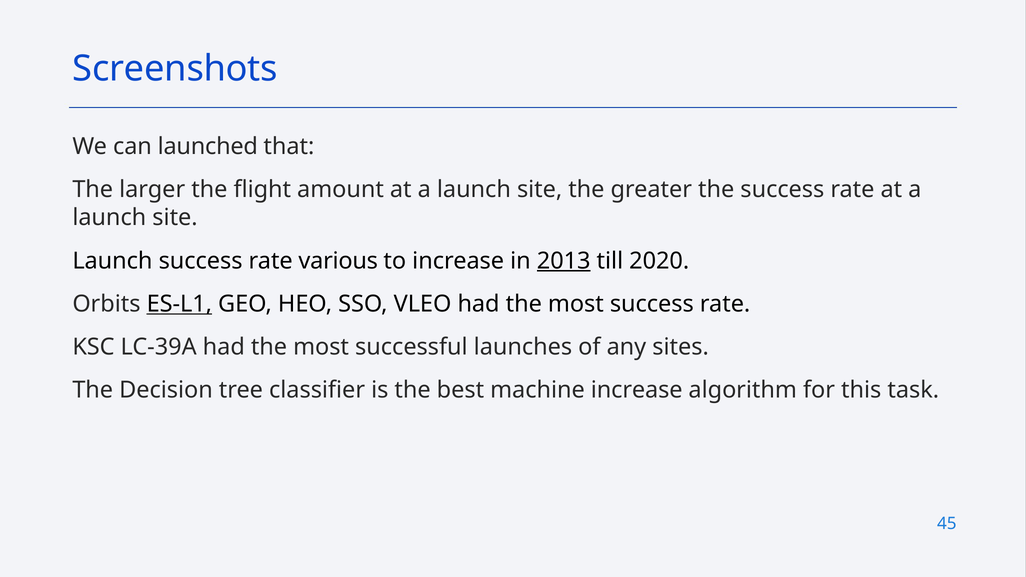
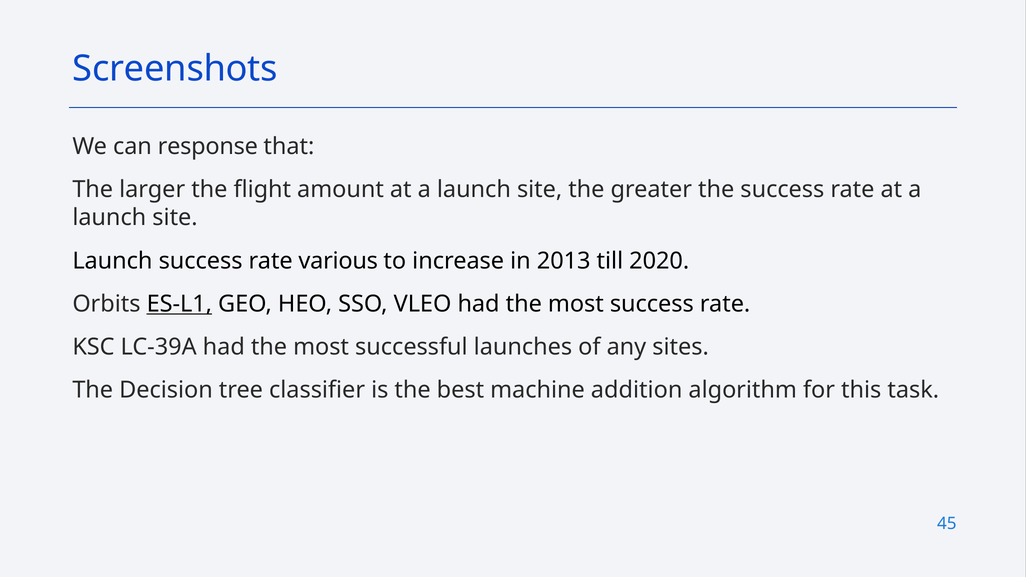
launched: launched -> response
2013 underline: present -> none
machine increase: increase -> addition
